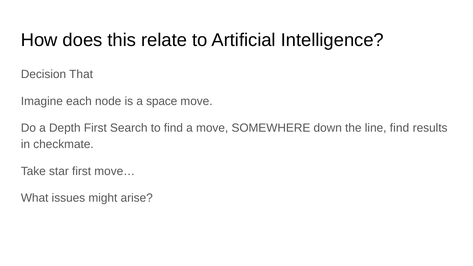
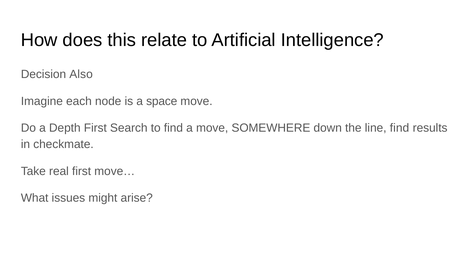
That: That -> Also
star: star -> real
